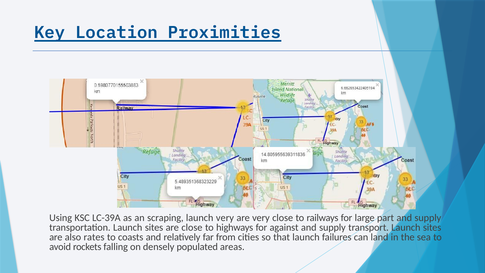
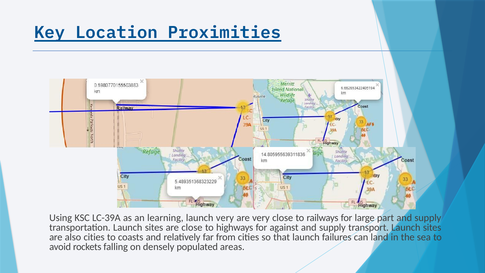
scraping: scraping -> learning
also rates: rates -> cities
